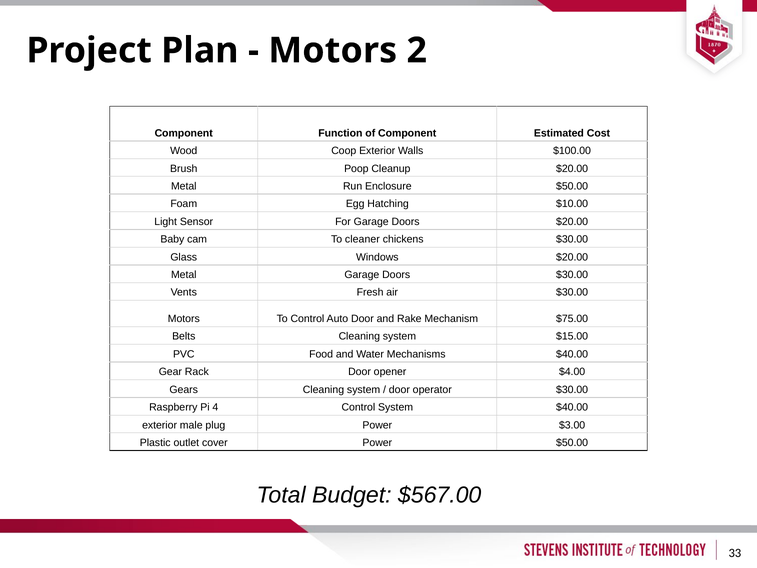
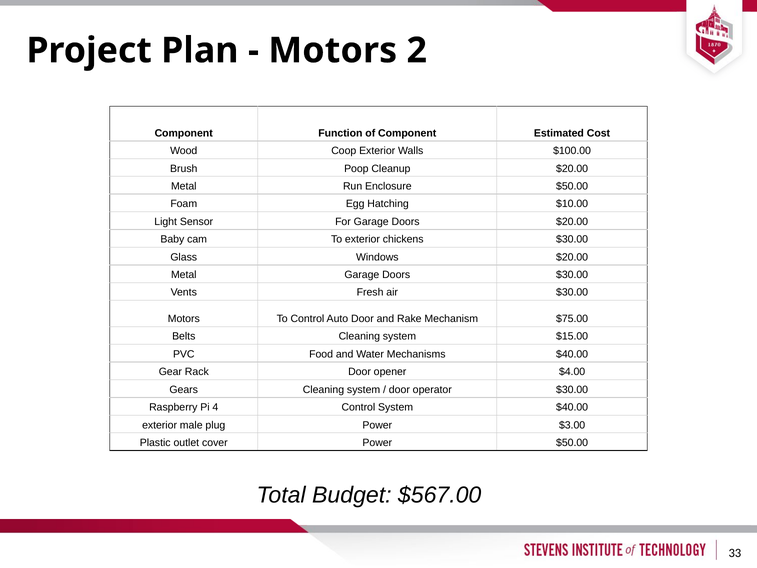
To cleaner: cleaner -> exterior
